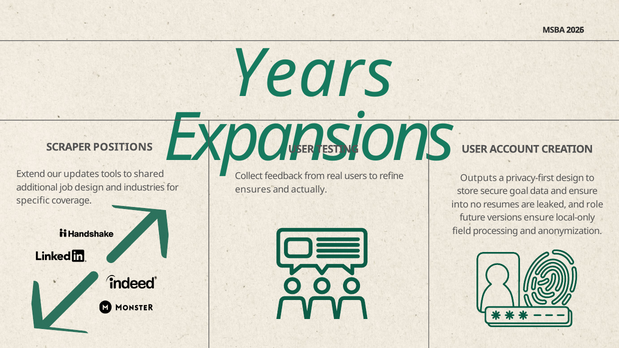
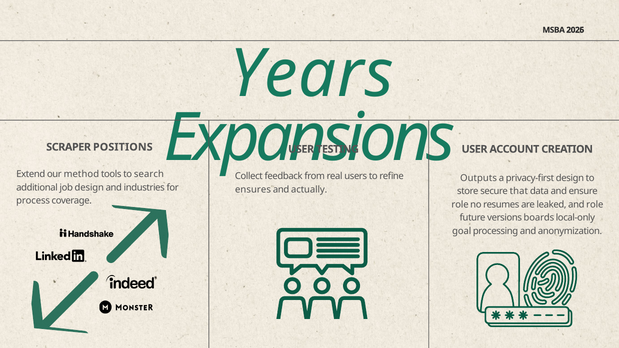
updates: updates -> method
shared: shared -> search
goal: goal -> that
specific: specific -> process
into at (460, 205): into -> role
versions ensure: ensure -> boards
field: field -> goal
